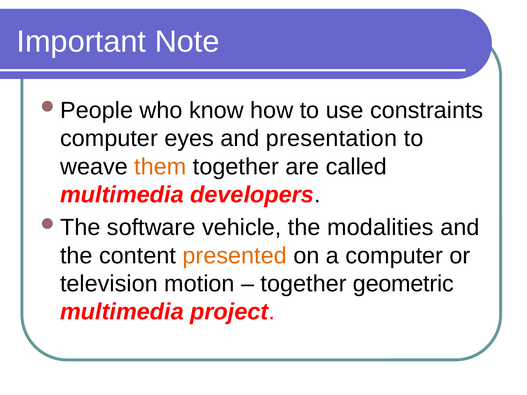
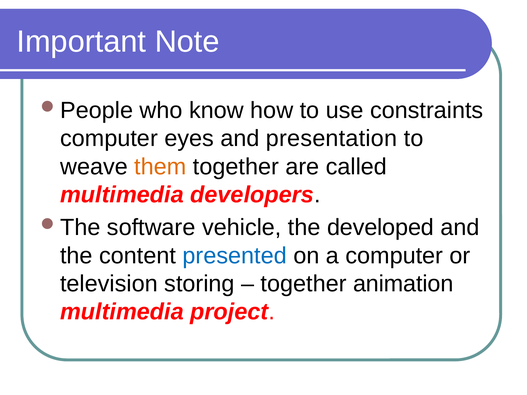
modalities: modalities -> developed
presented colour: orange -> blue
motion: motion -> storing
geometric: geometric -> animation
